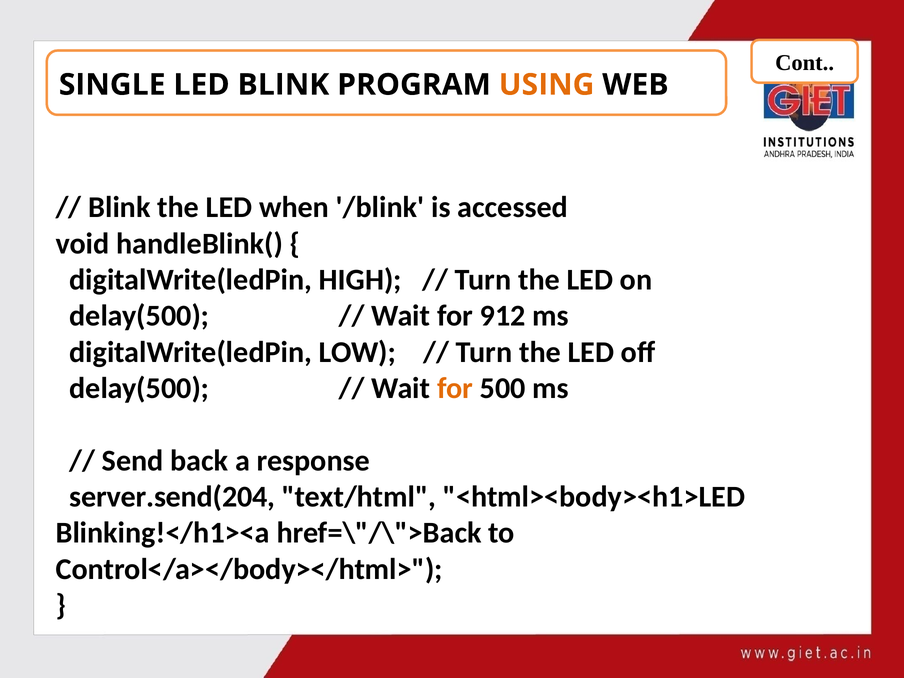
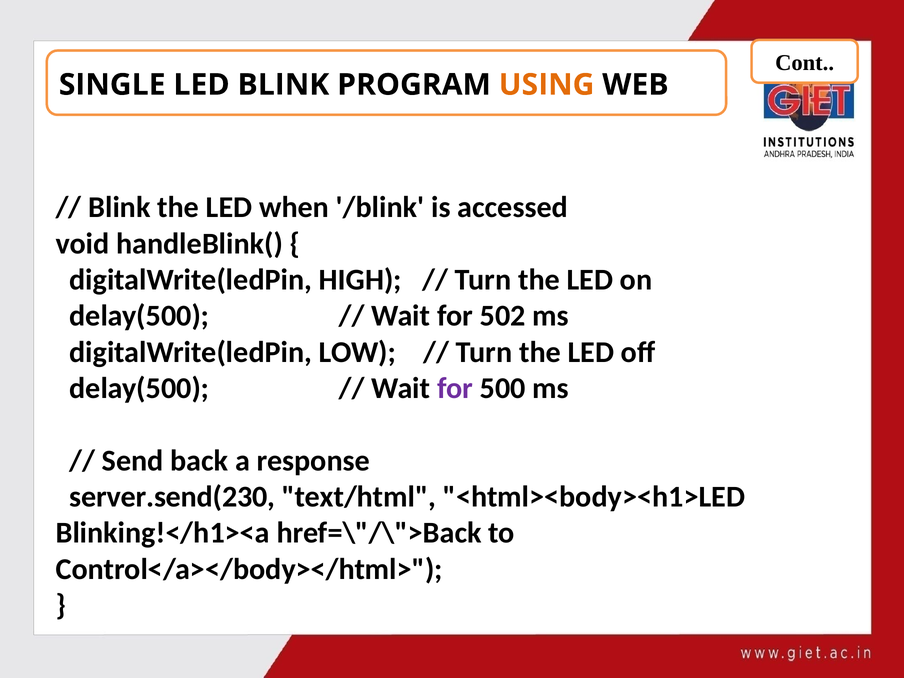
912: 912 -> 502
for at (455, 388) colour: orange -> purple
server.send(204: server.send(204 -> server.send(230
